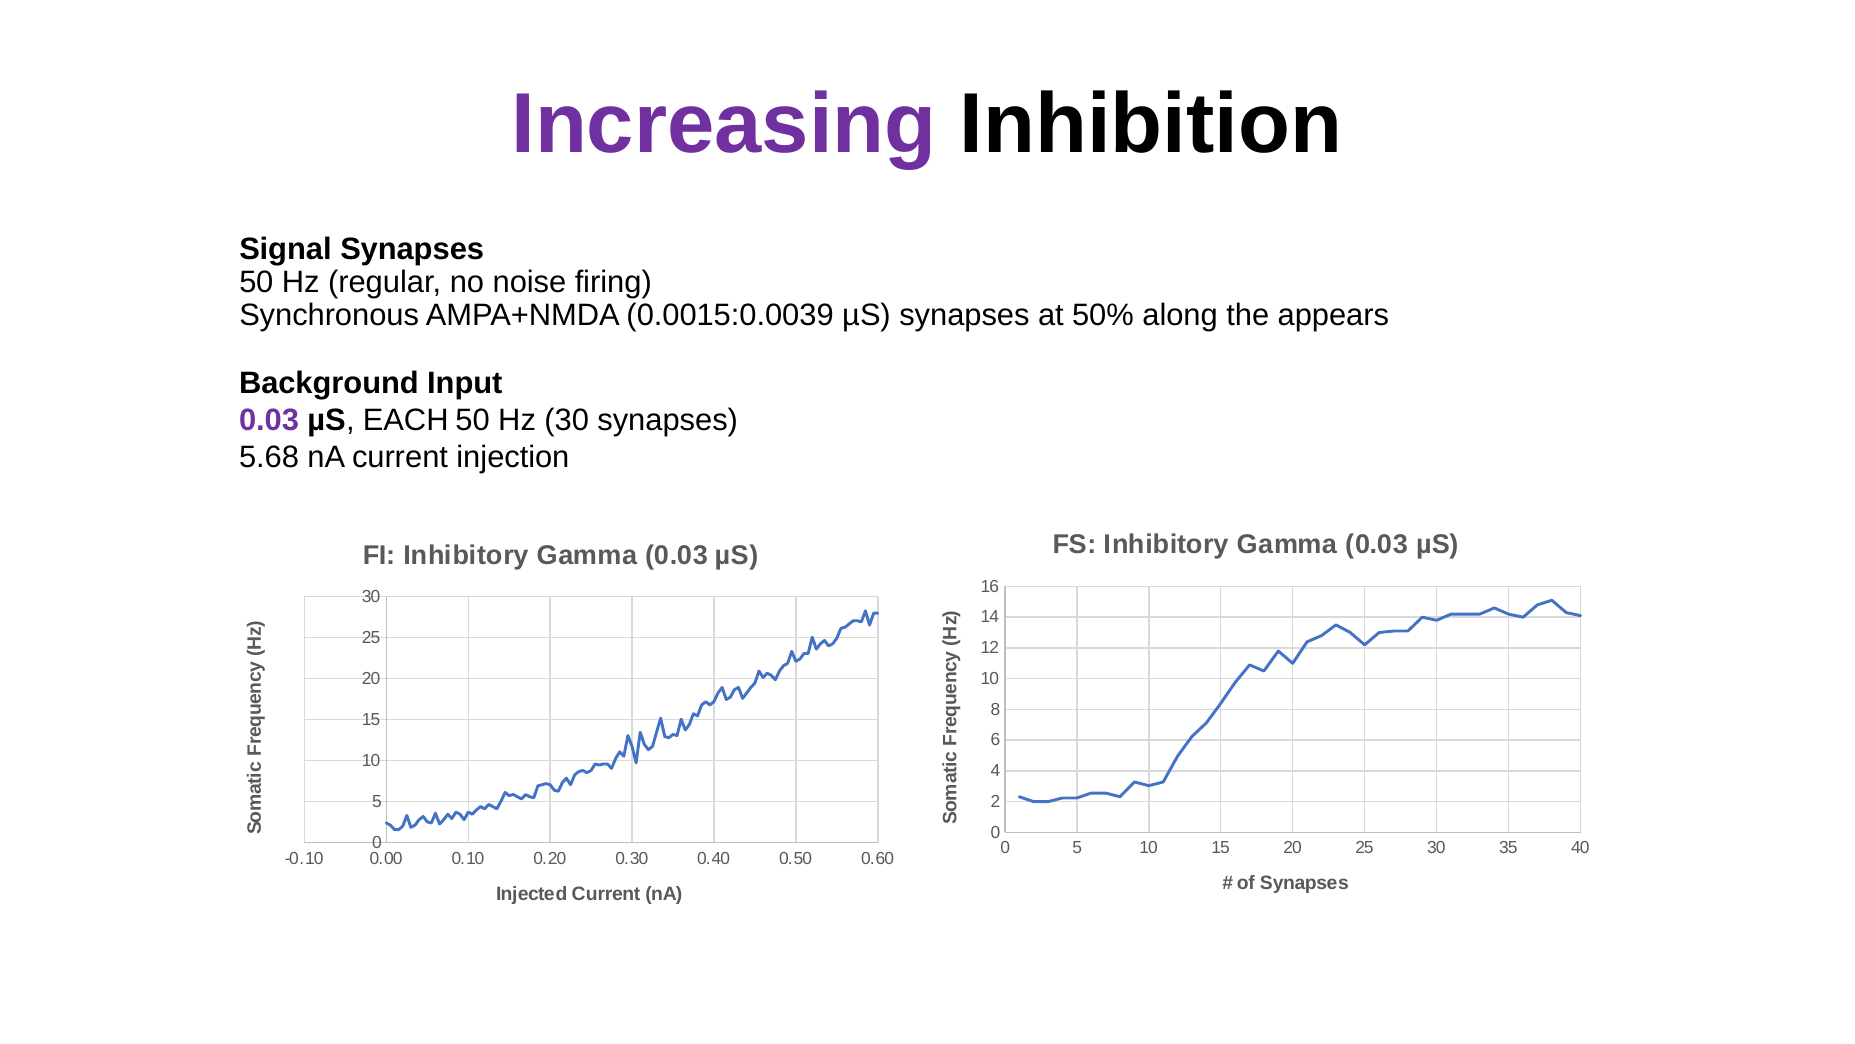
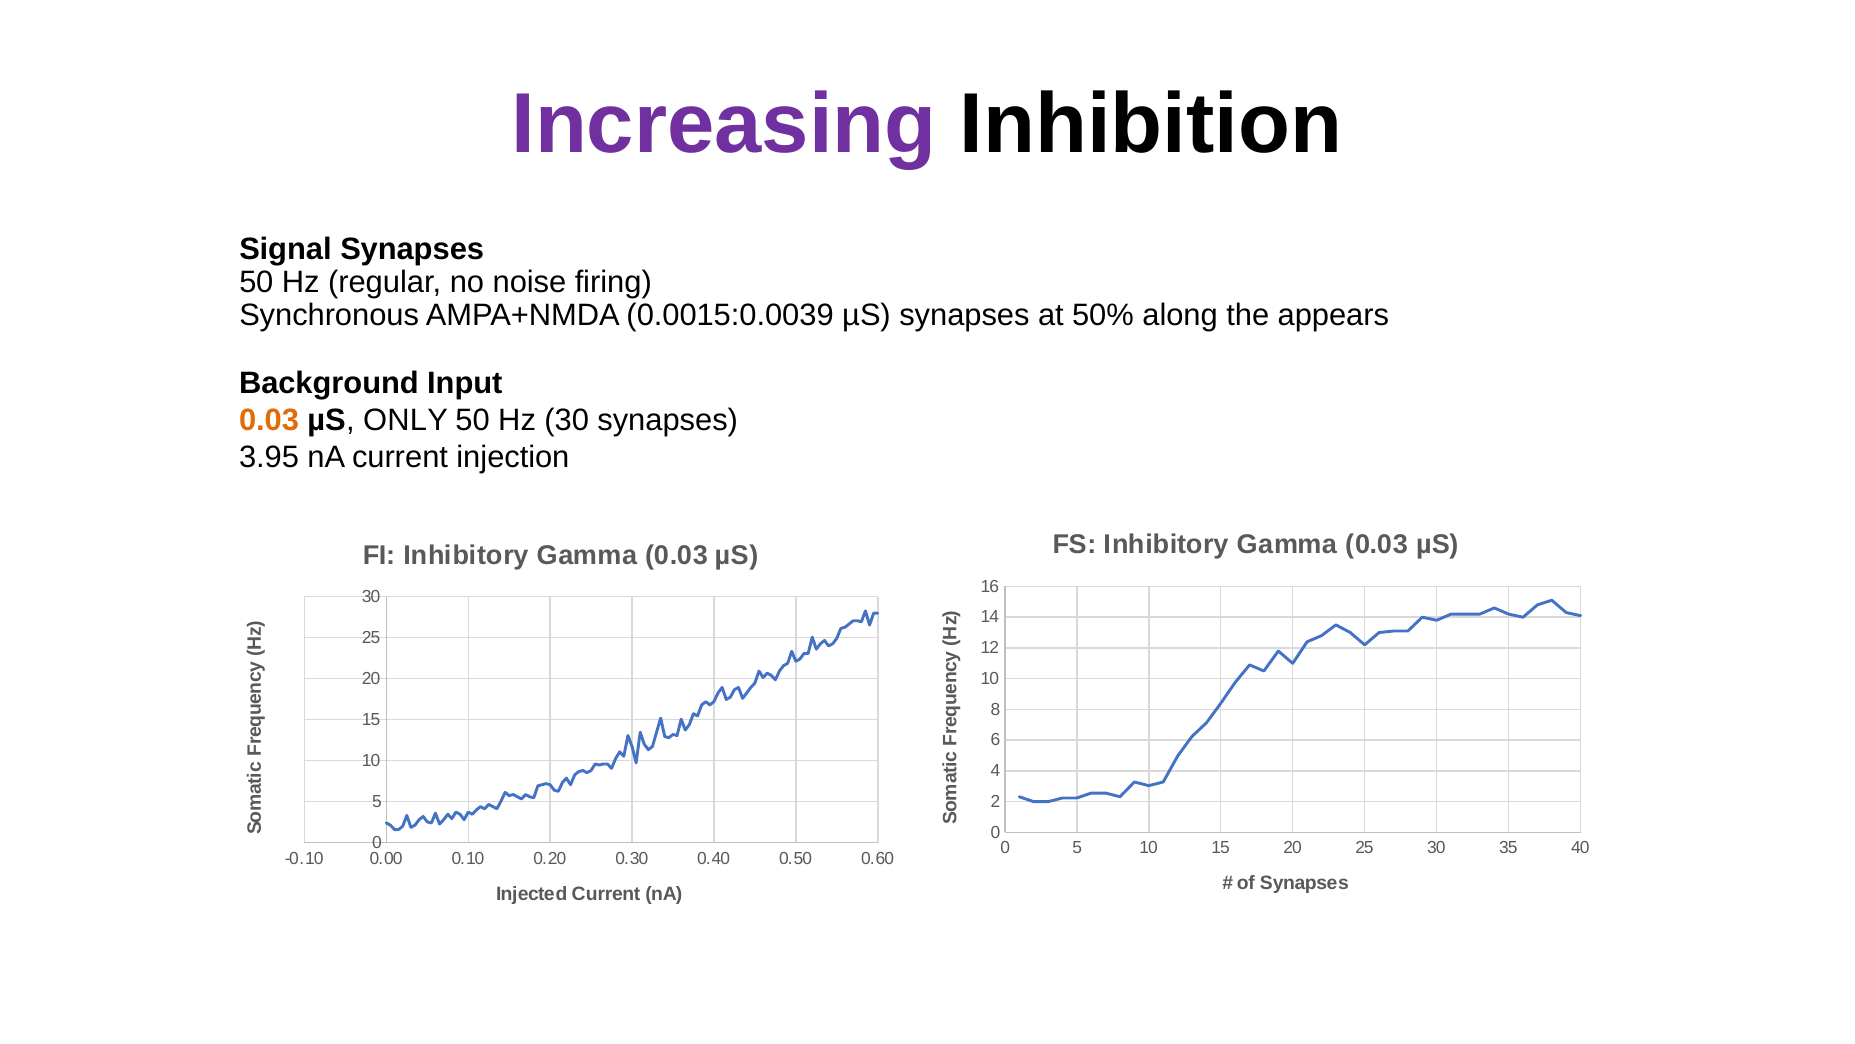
0.03 at (269, 420) colour: purple -> orange
EACH: EACH -> ONLY
5.68: 5.68 -> 3.95
